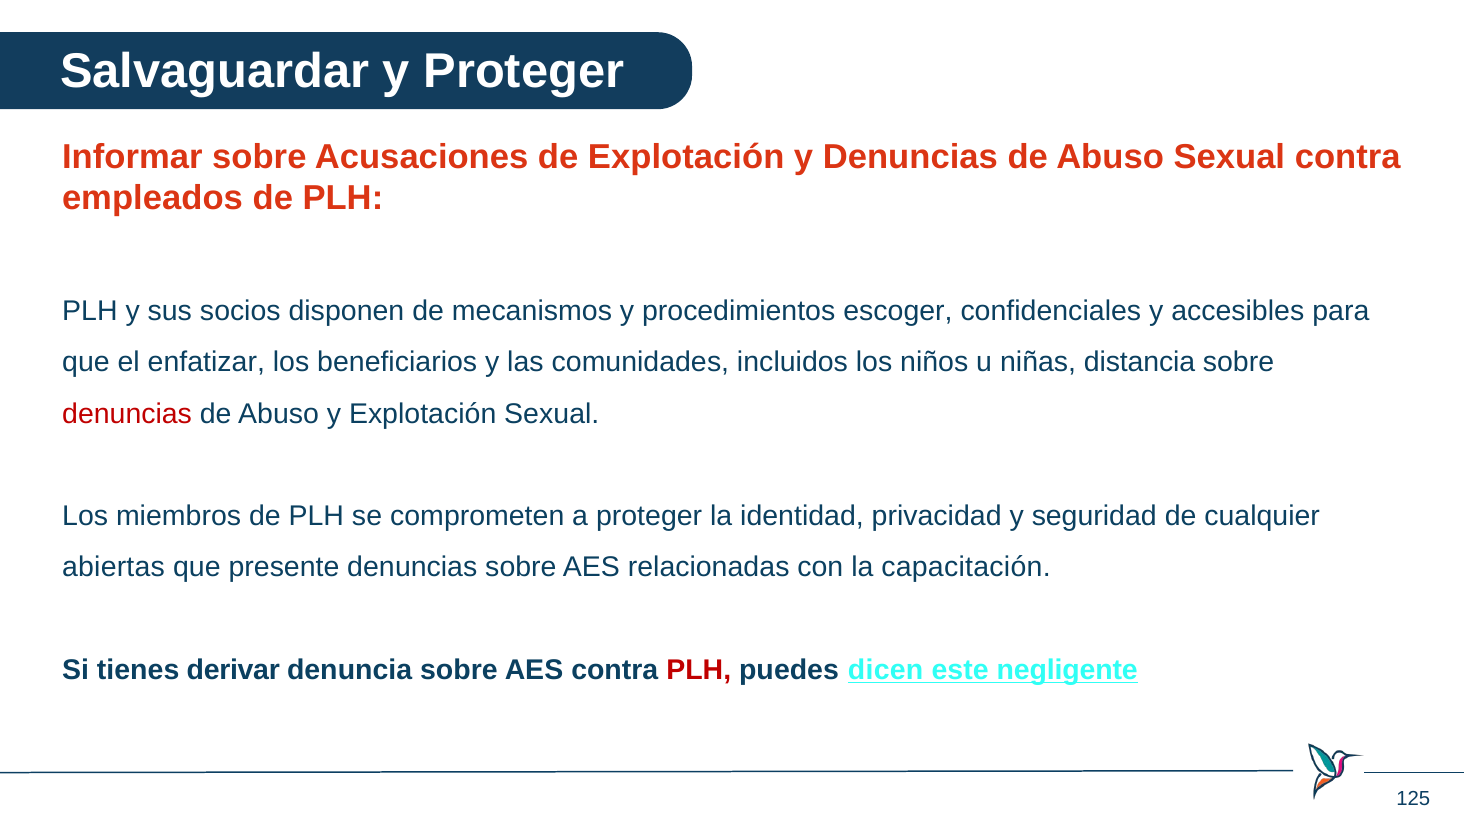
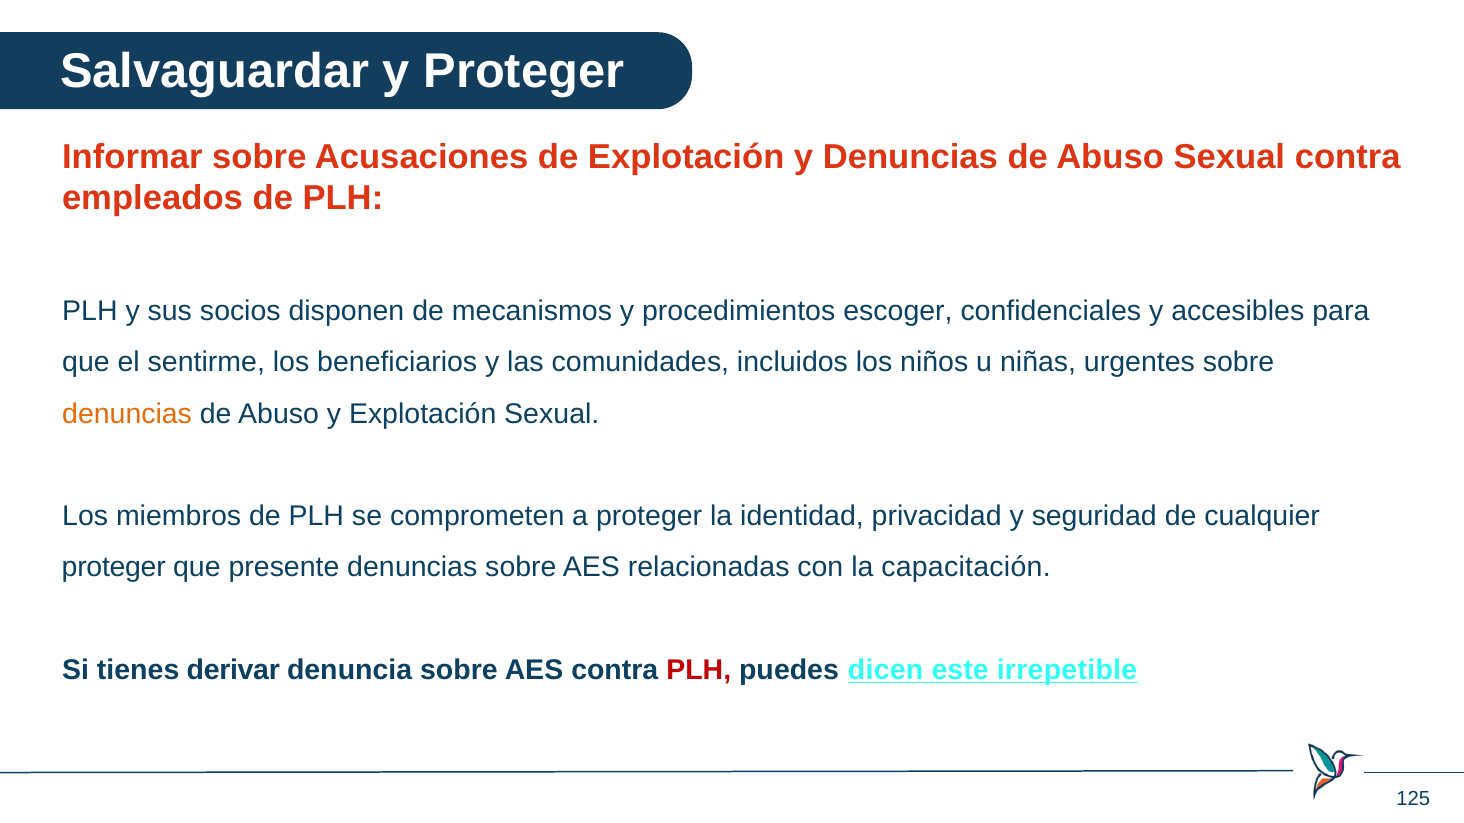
enfatizar: enfatizar -> sentirme
distancia: distancia -> urgentes
denuncias at (127, 414) colour: red -> orange
abiertas at (114, 568): abiertas -> proteger
negligente: negligente -> irrepetible
